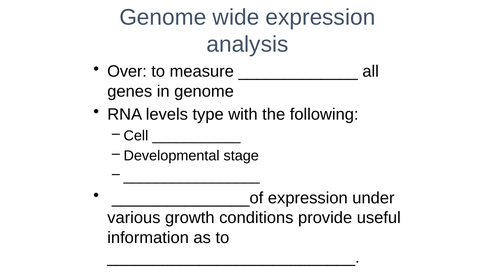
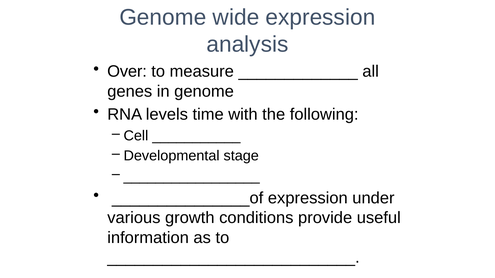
type: type -> time
